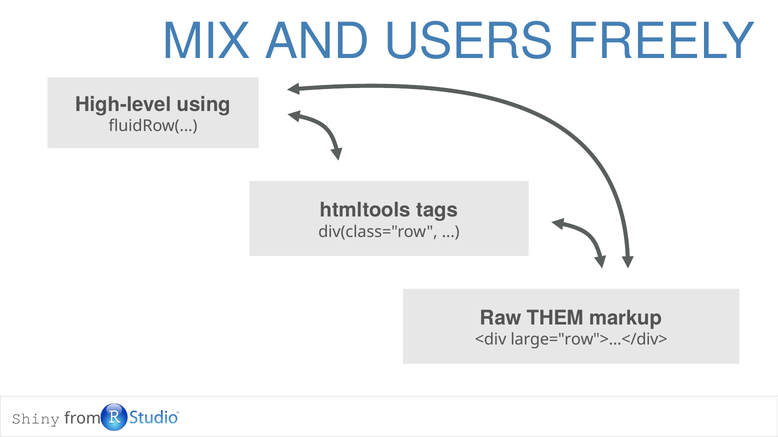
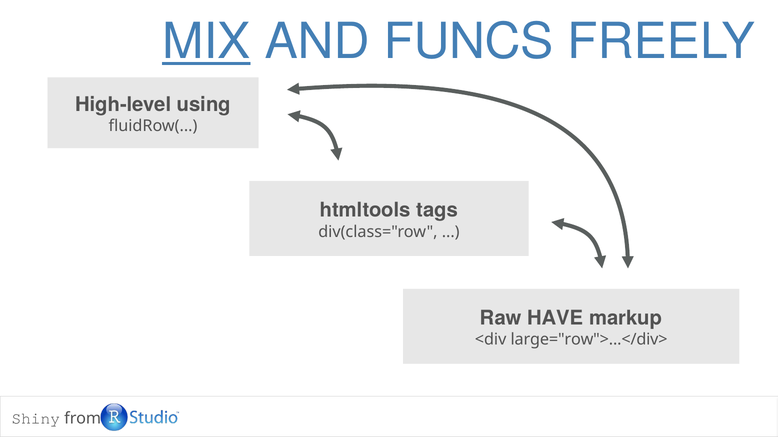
MIX underline: none -> present
USERS: USERS -> FUNCS
THEM: THEM -> HAVE
